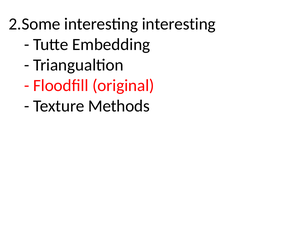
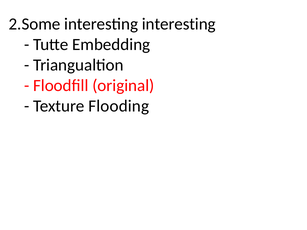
Methods: Methods -> Flooding
